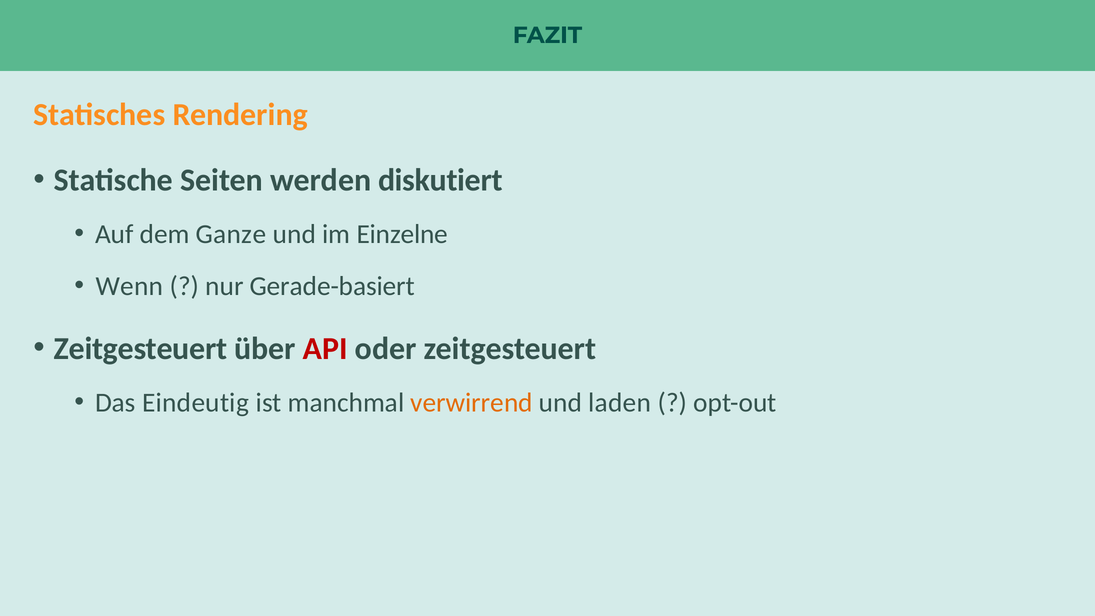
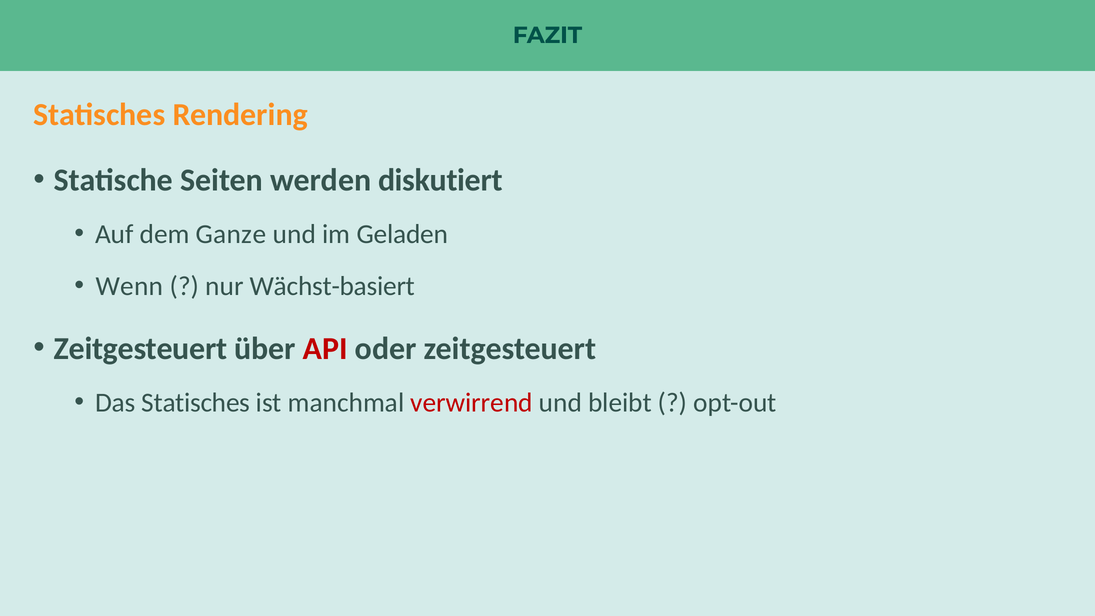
Einzelne: Einzelne -> Geladen
Gerade-basiert: Gerade-basiert -> Wächst-basiert
Das Eindeutig: Eindeutig -> Statisches
verwirrend colour: orange -> red
laden: laden -> bleibt
